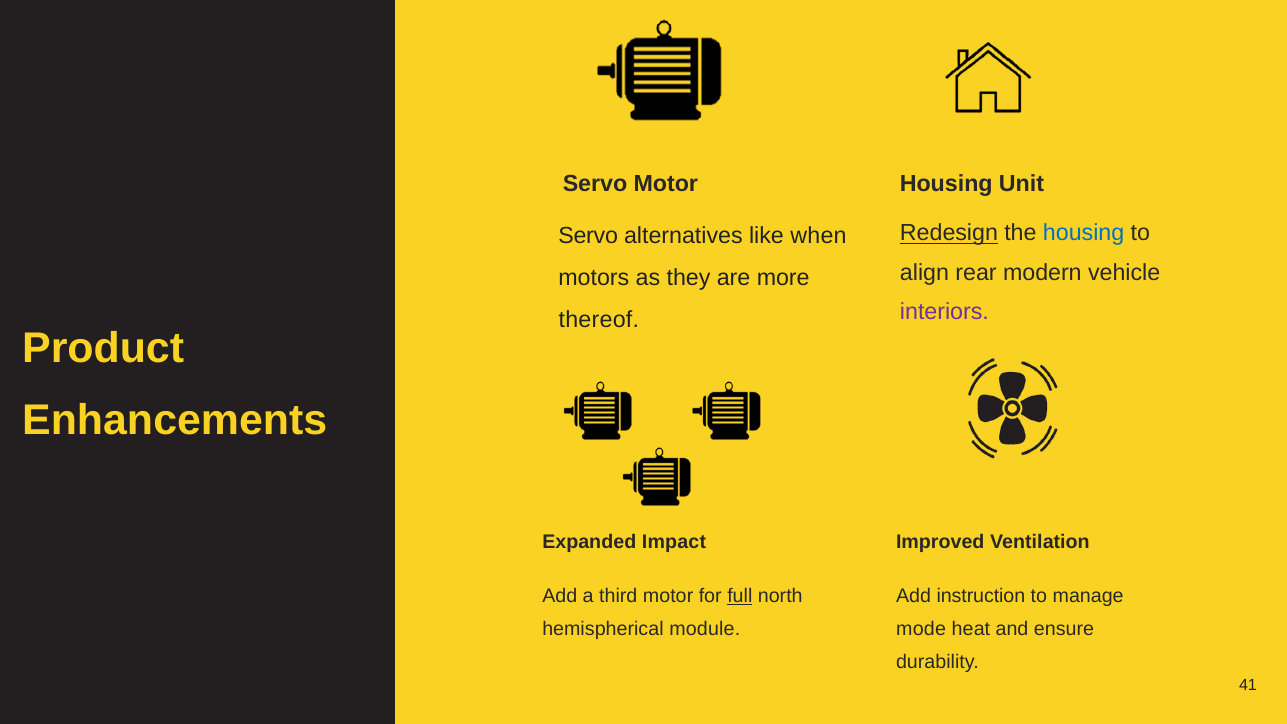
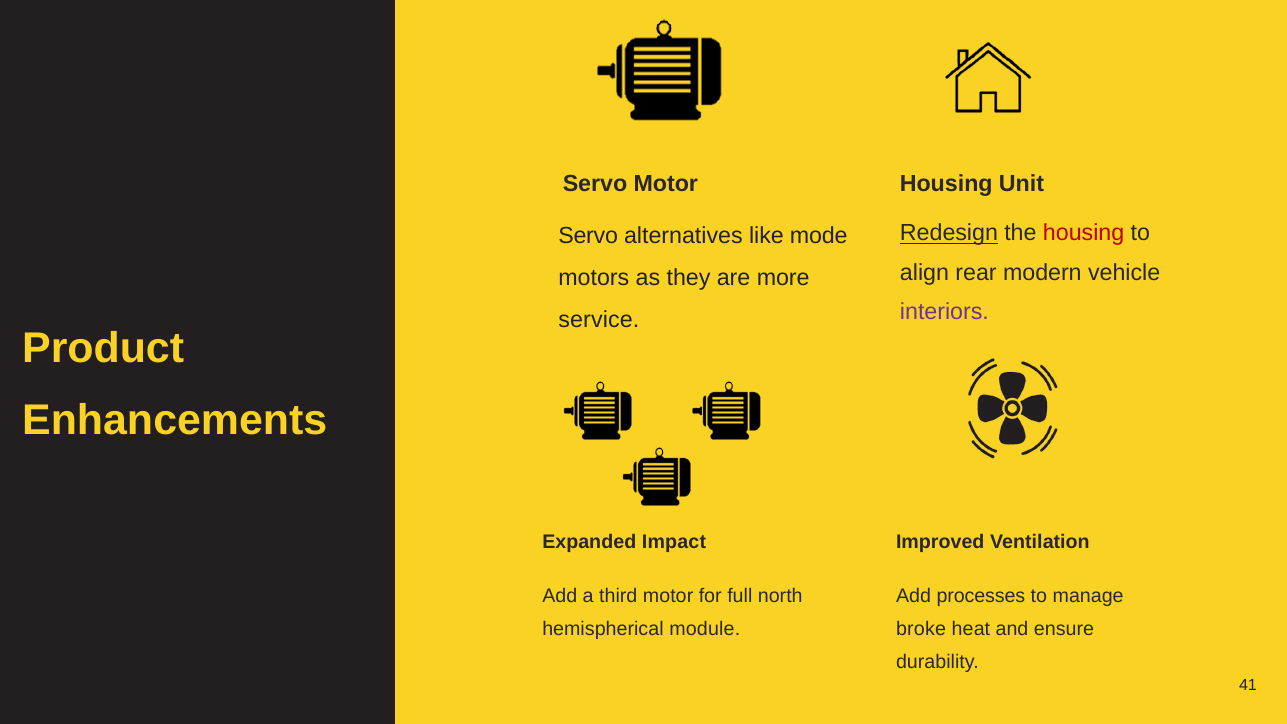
housing at (1084, 233) colour: blue -> red
when: when -> mode
thereof: thereof -> service
full underline: present -> none
instruction: instruction -> processes
mode: mode -> broke
